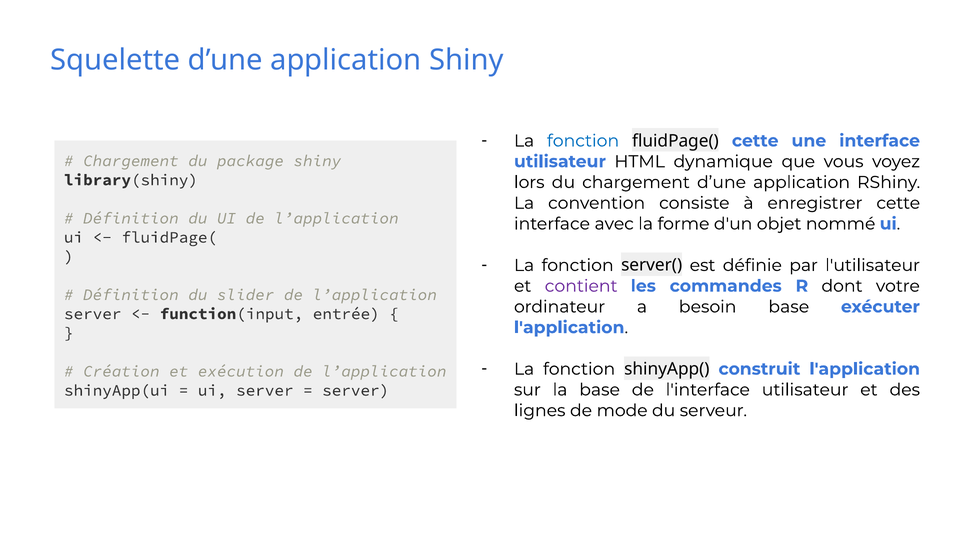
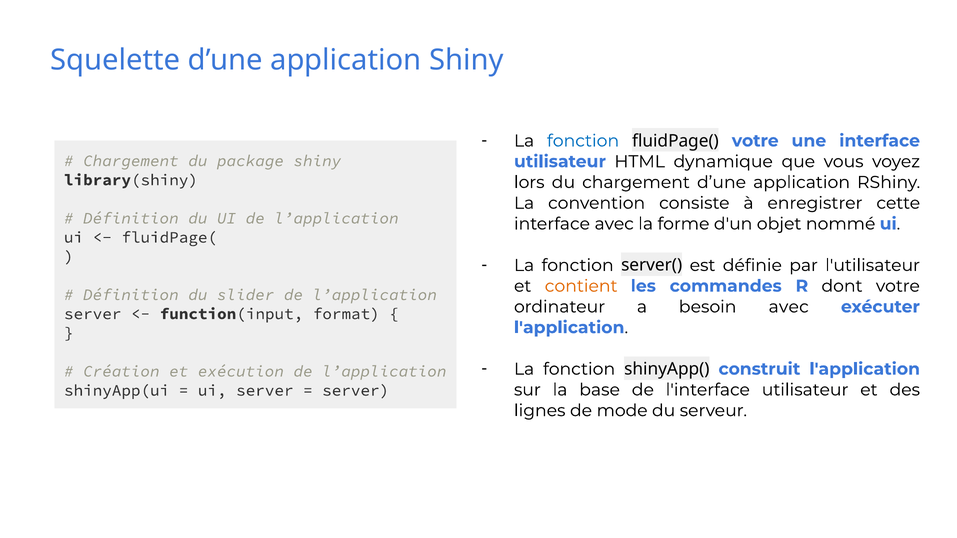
fluidPage( cette: cette -> votre
contient colour: purple -> orange
besoin base: base -> avec
entrée: entrée -> format
